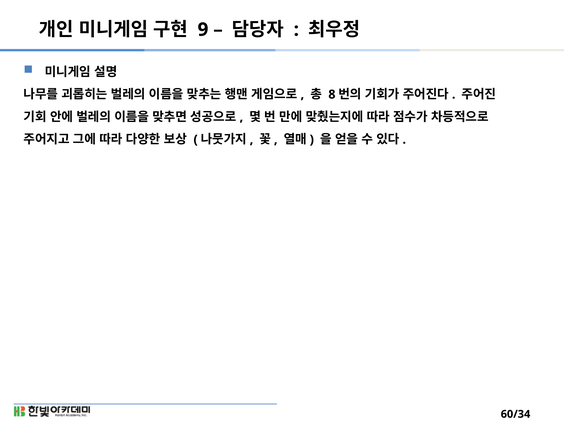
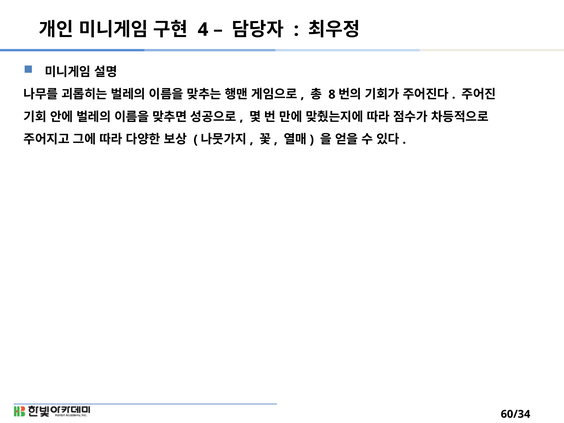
9: 9 -> 4
